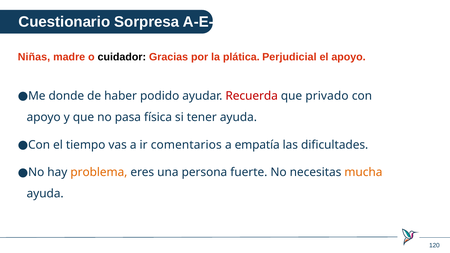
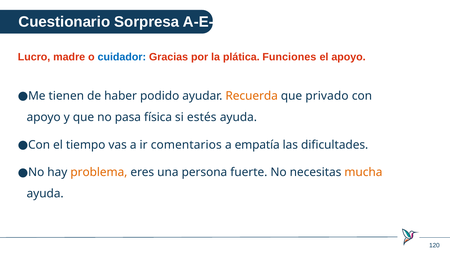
Niñas: Niñas -> Lucro
cuidador colour: black -> blue
Perjudicial: Perjudicial -> Funciones
donde: donde -> tienen
Recuerda colour: red -> orange
tener: tener -> estés
